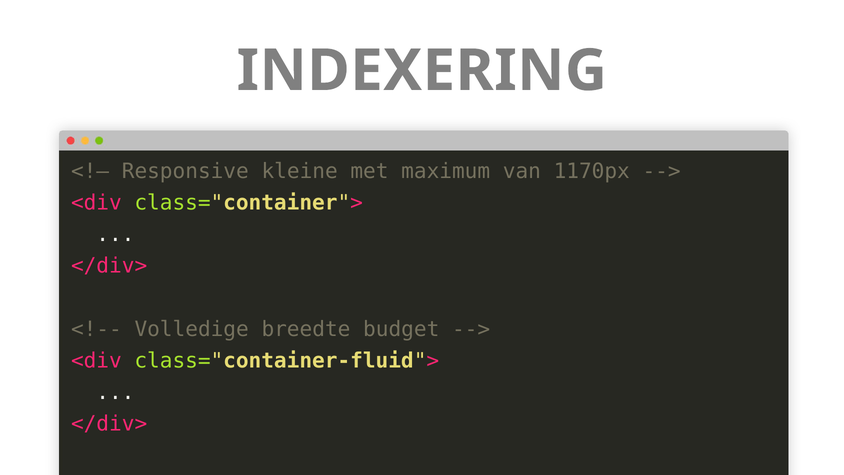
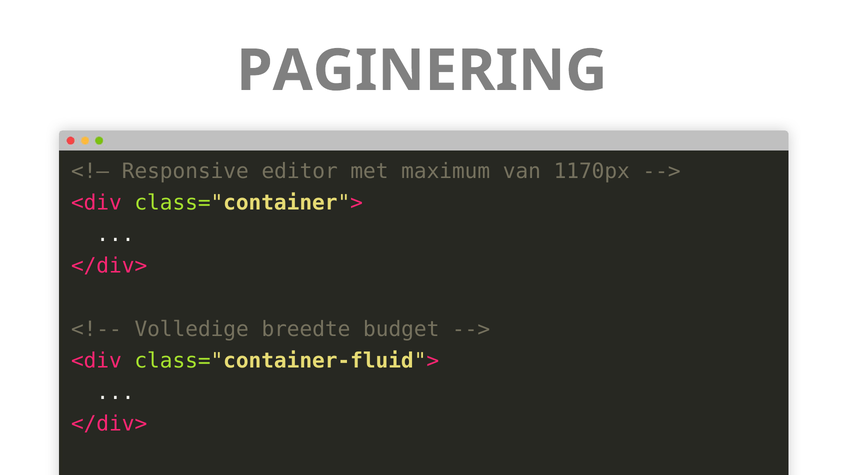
INDEXERING: INDEXERING -> PAGINERING
kleine: kleine -> editor
